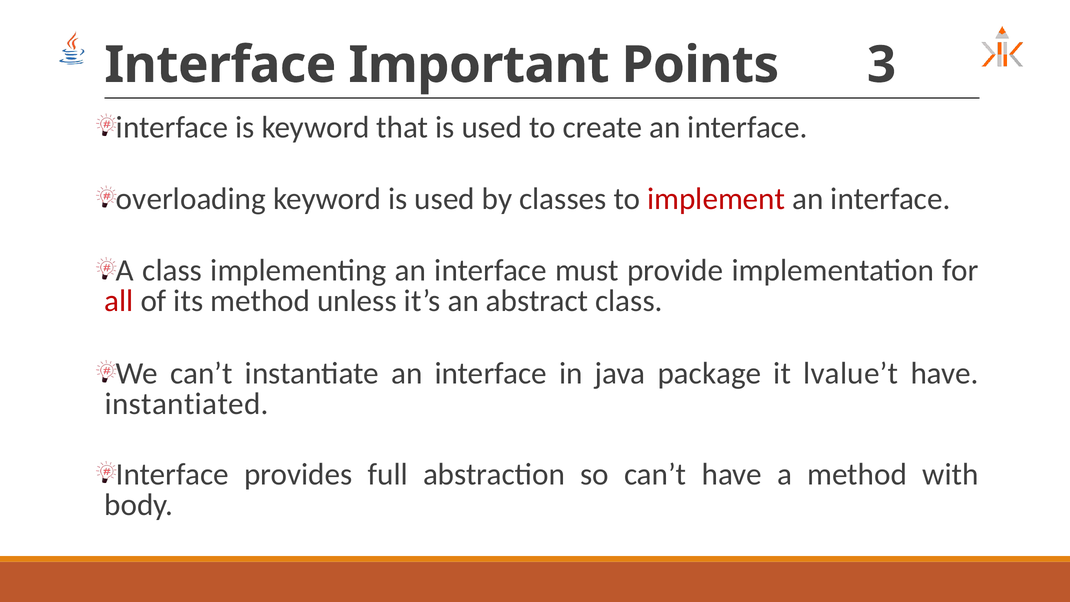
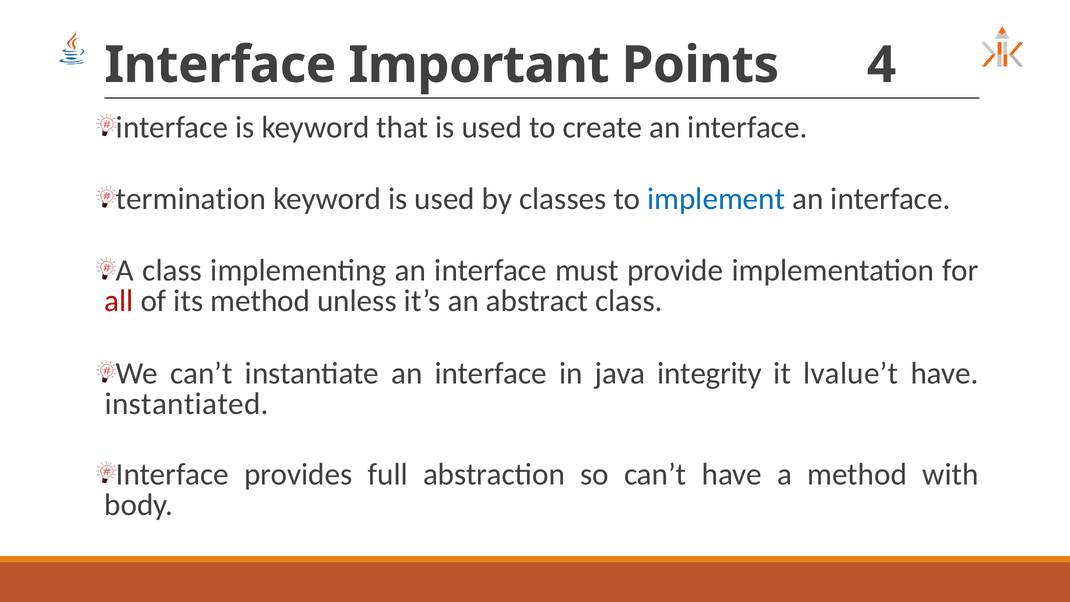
3: 3 -> 4
overloading: overloading -> termination
implement colour: red -> blue
package: package -> integrity
